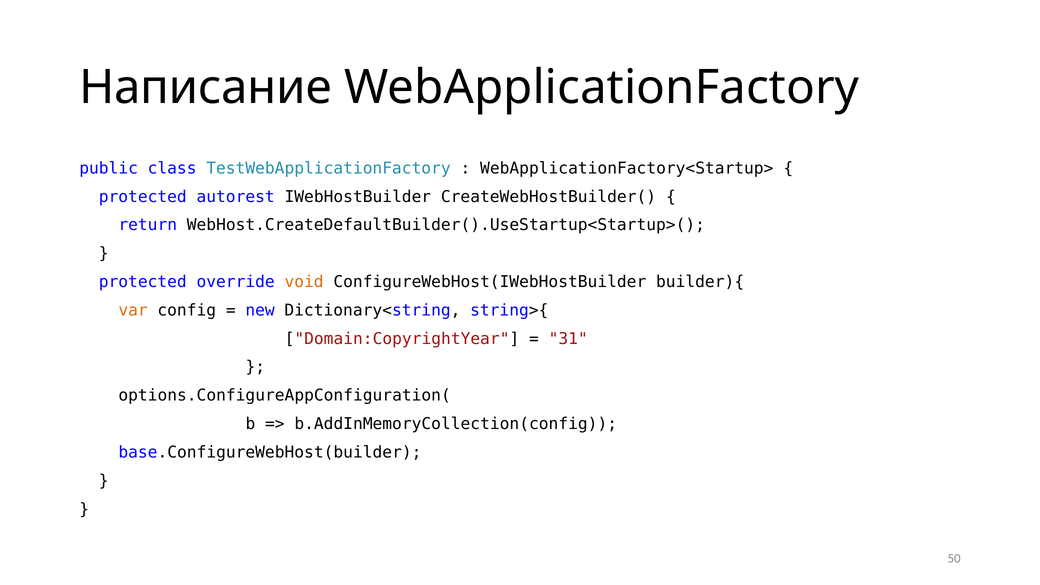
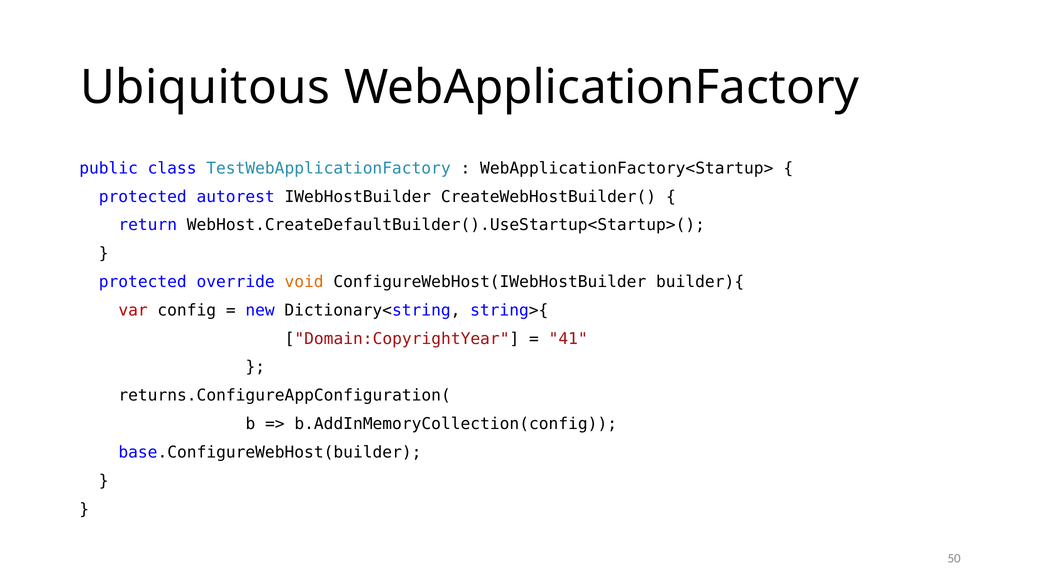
Написание: Написание -> Ubiquitous
var colour: orange -> red
31: 31 -> 41
options.ConfigureAppConfiguration(: options.ConfigureAppConfiguration( -> returns.ConfigureAppConfiguration(
